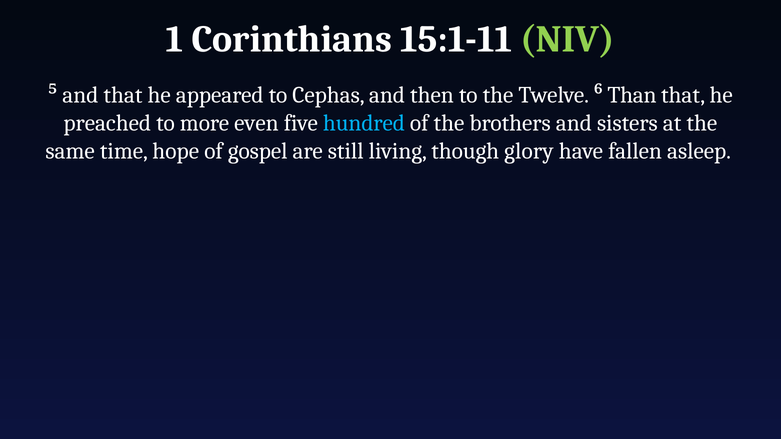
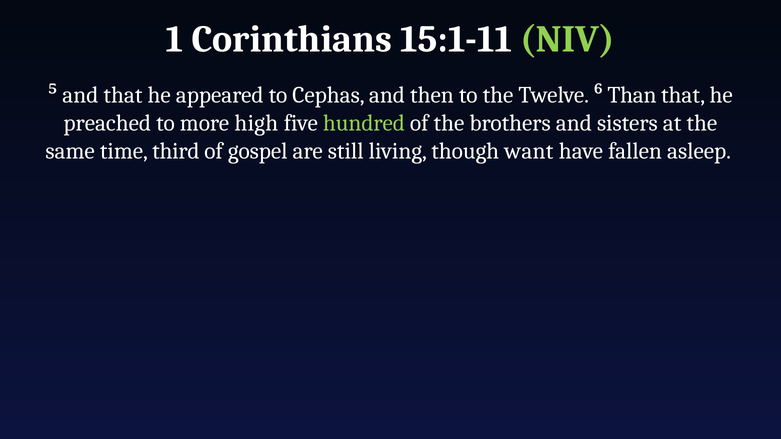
even: even -> high
hundred colour: light blue -> light green
hope: hope -> third
glory: glory -> want
